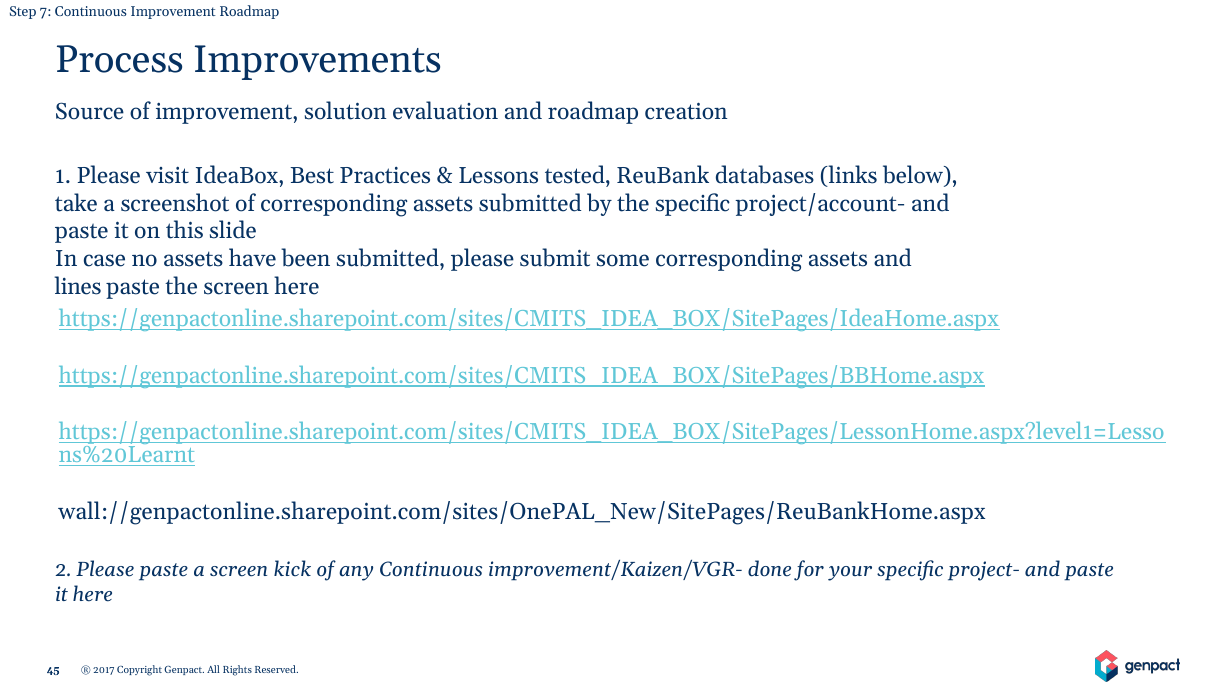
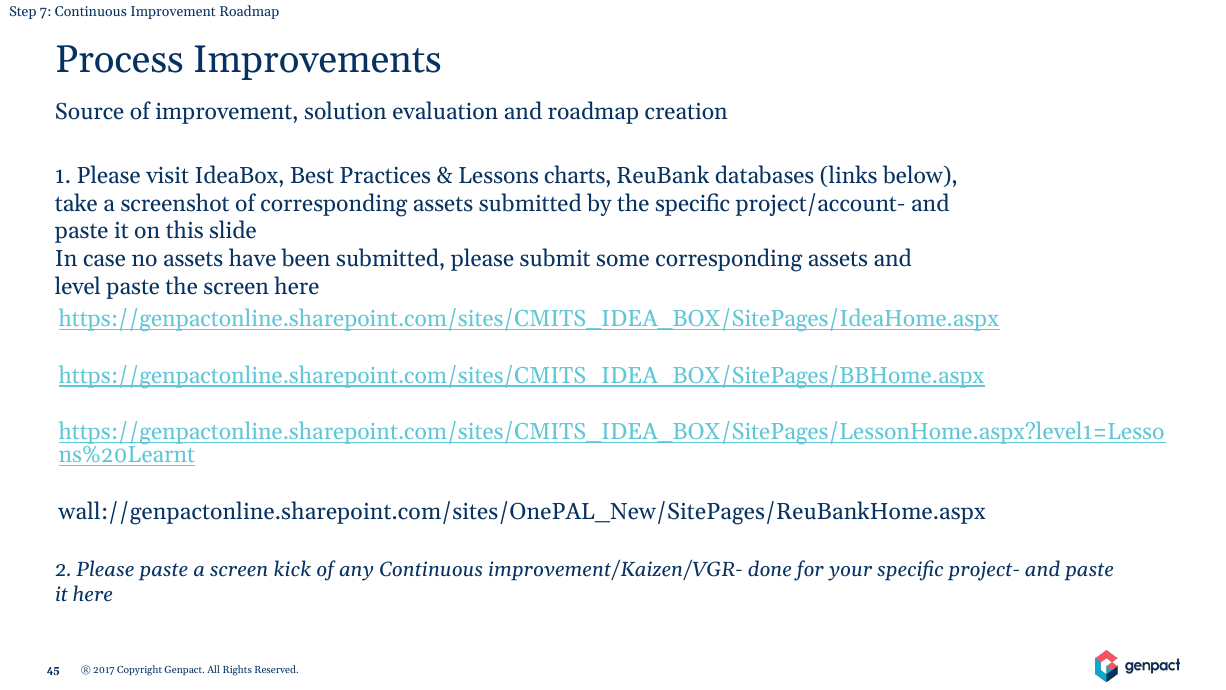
tested: tested -> charts
lines: lines -> level
